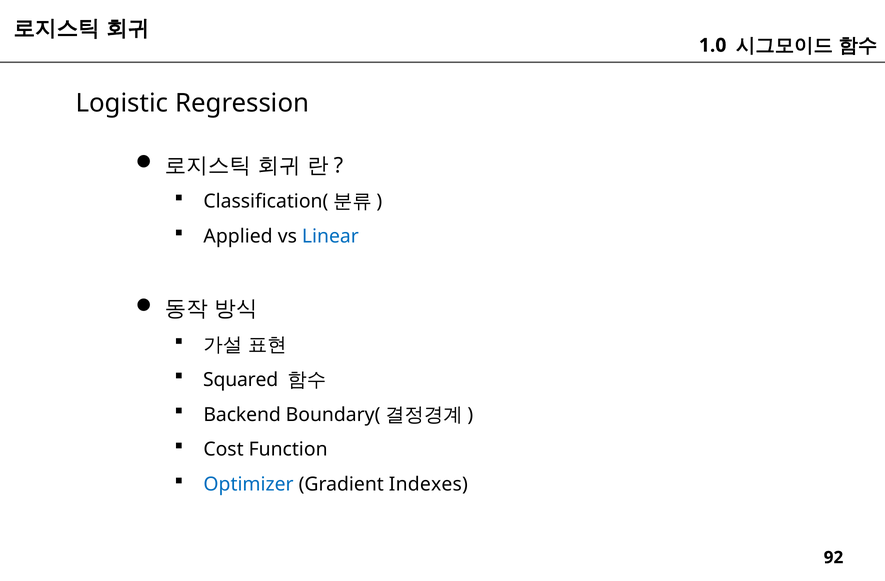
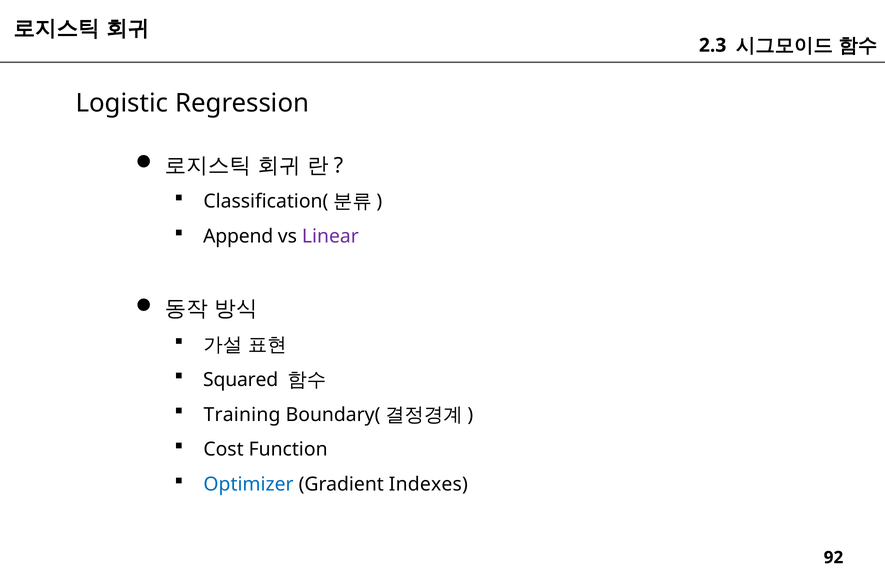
1.0: 1.0 -> 2.3
Applied: Applied -> Append
Linear colour: blue -> purple
Backend: Backend -> Training
